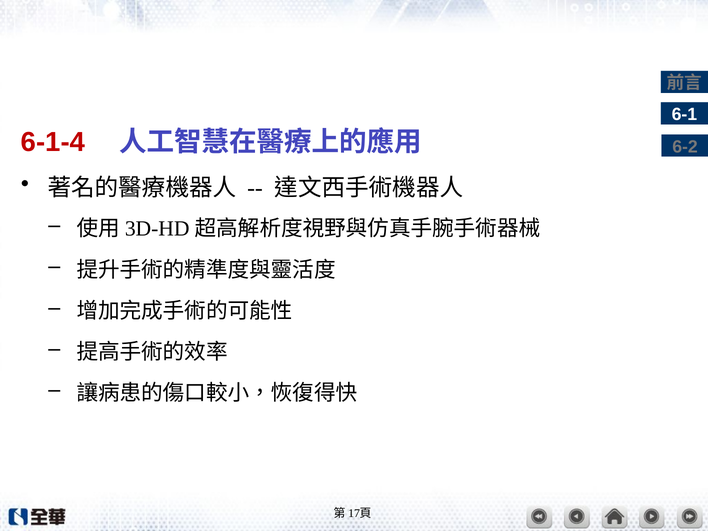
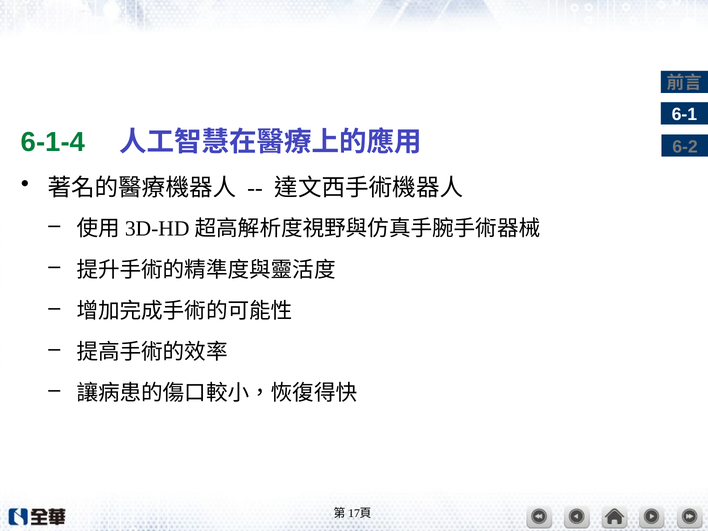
6-1-4 colour: red -> green
